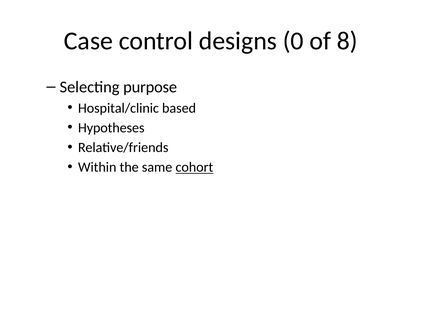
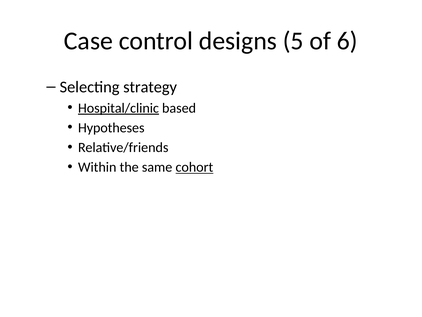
0: 0 -> 5
8: 8 -> 6
purpose: purpose -> strategy
Hospital/clinic underline: none -> present
